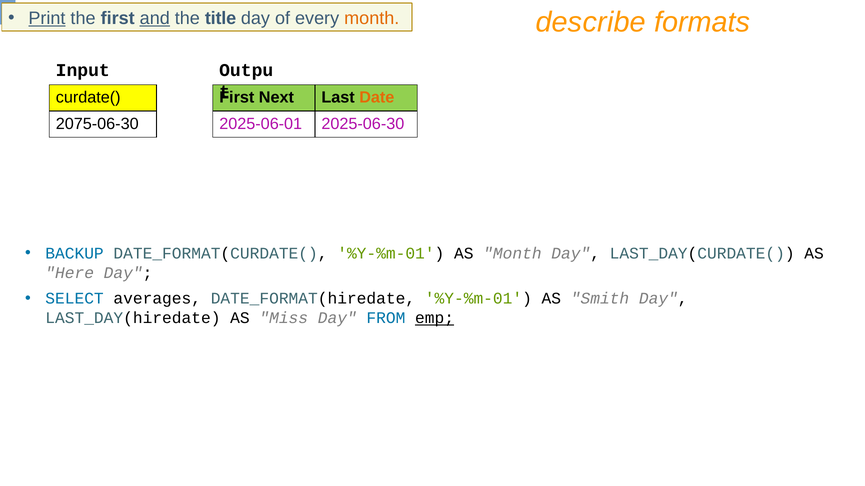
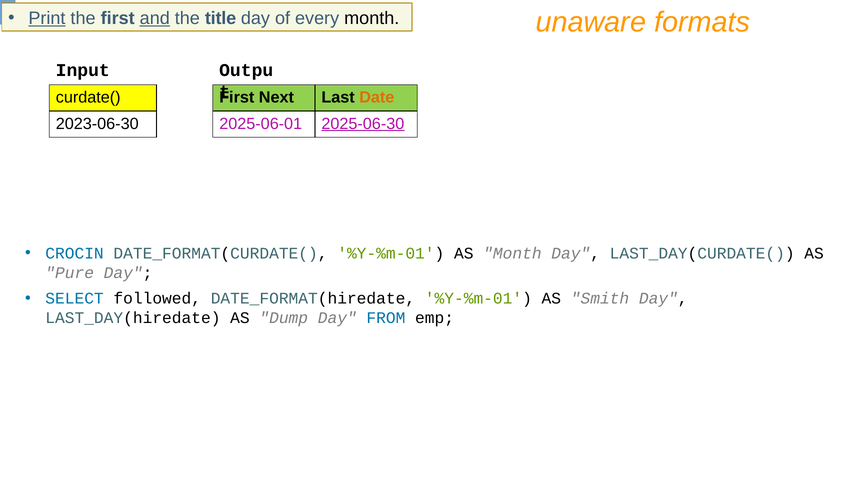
month at (372, 18) colour: orange -> black
describe: describe -> unaware
2075-06-30: 2075-06-30 -> 2023-06-30
2025-06-30 underline: none -> present
BACKUP: BACKUP -> CROCIN
Here: Here -> Pure
averages: averages -> followed
Miss: Miss -> Dump
emp underline: present -> none
